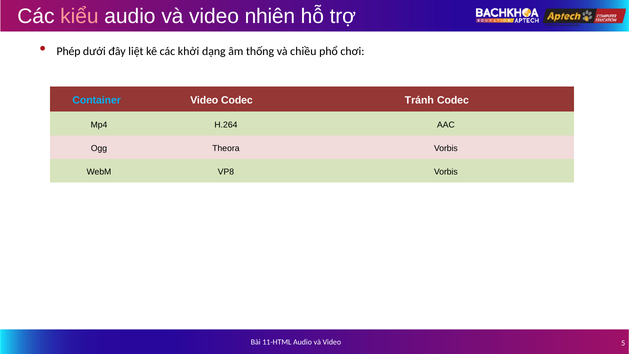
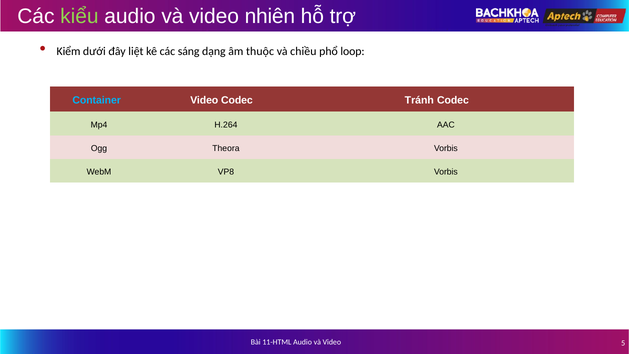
kiểu colour: pink -> light green
Phép: Phép -> Kiểm
khởi: khởi -> sáng
thống: thống -> thuộc
chơi: chơi -> loop
